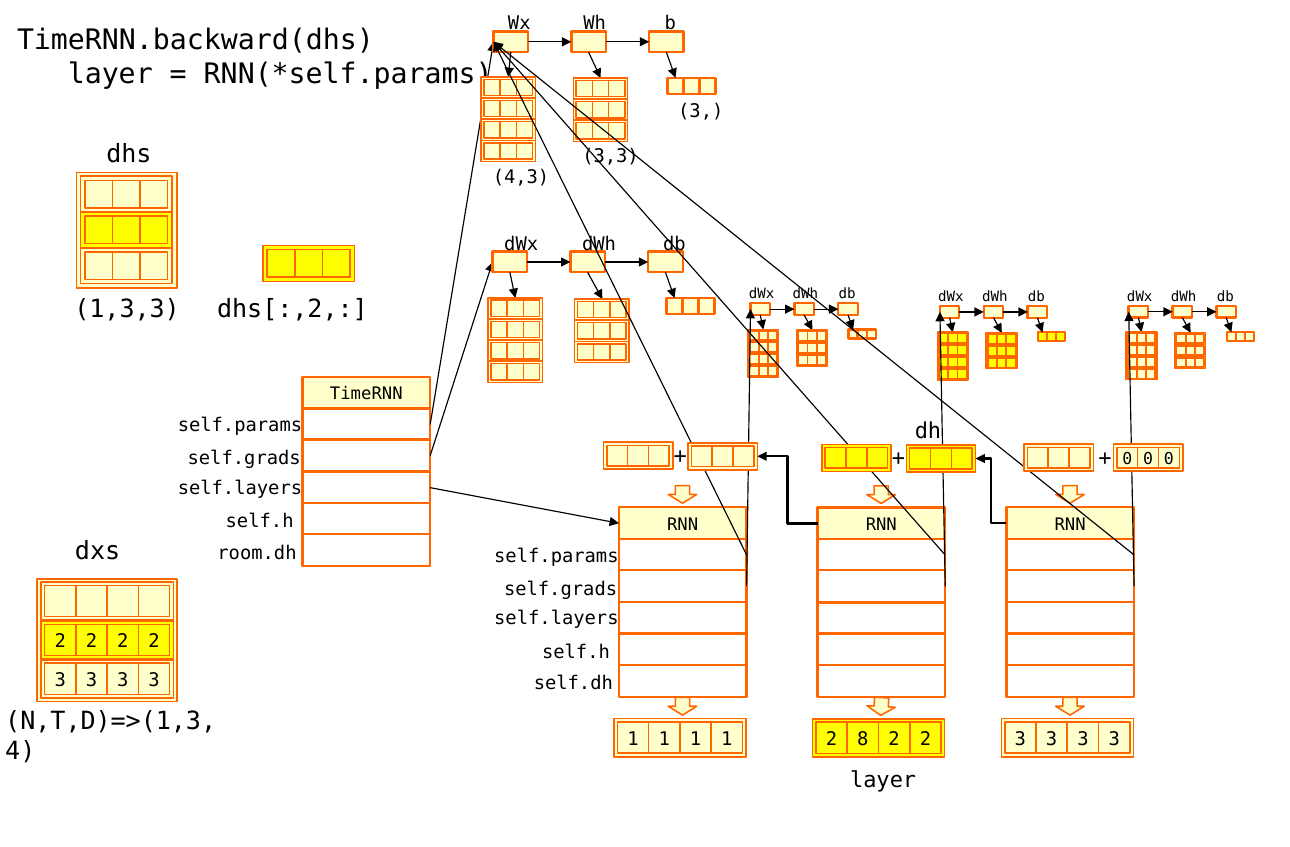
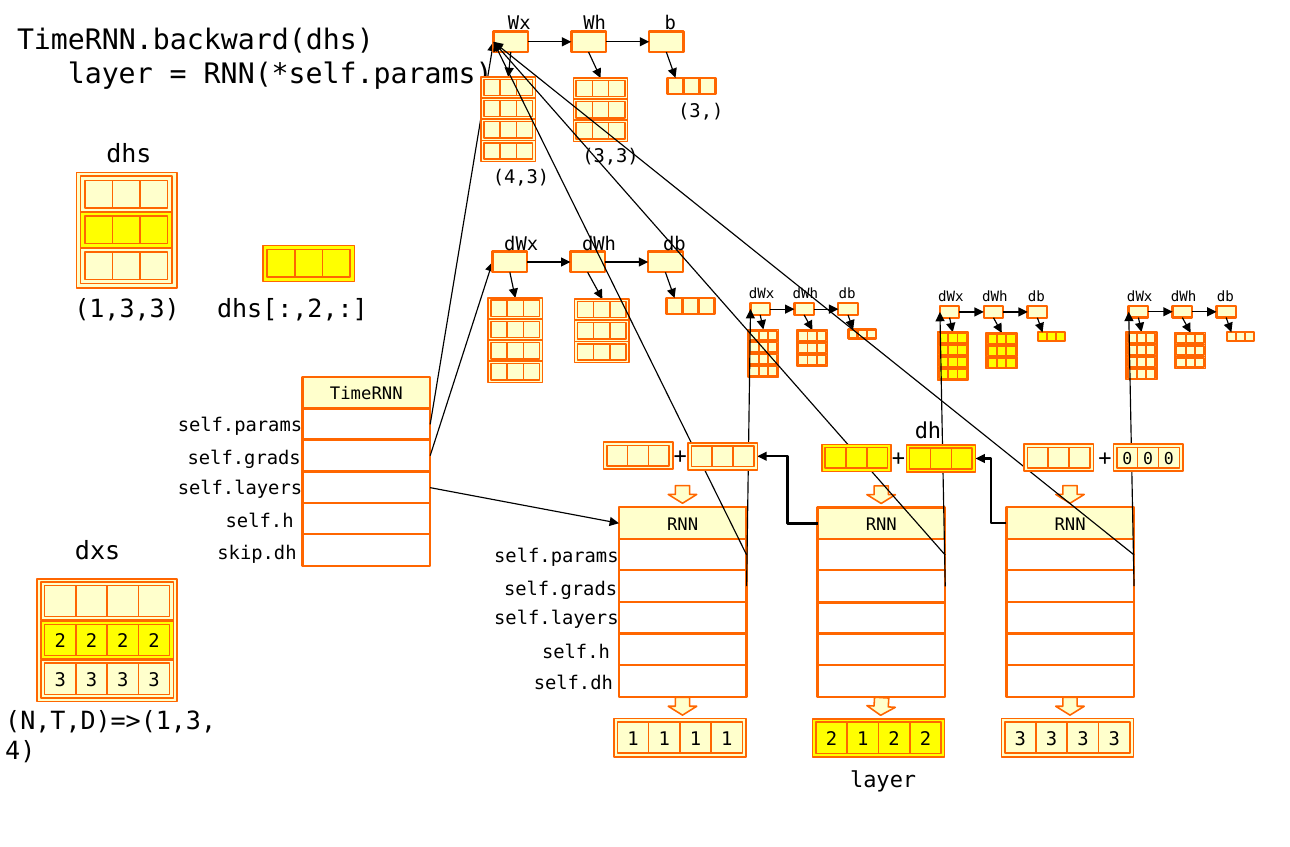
room.dh: room.dh -> skip.dh
2 8: 8 -> 1
